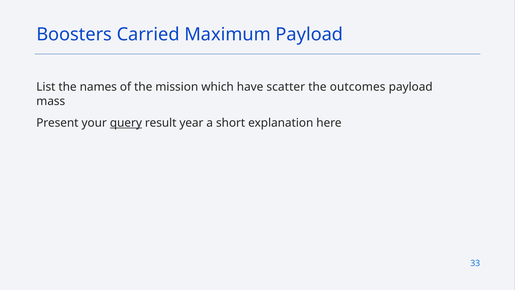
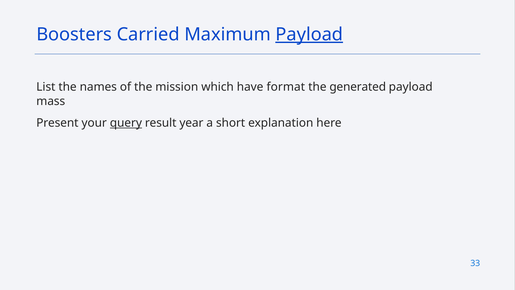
Payload at (309, 34) underline: none -> present
scatter: scatter -> format
outcomes: outcomes -> generated
